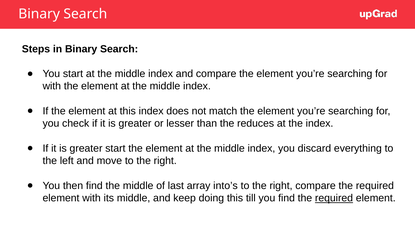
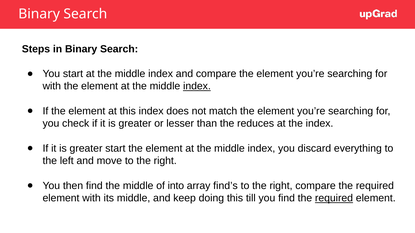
index at (197, 86) underline: none -> present
last: last -> into
into’s: into’s -> find’s
